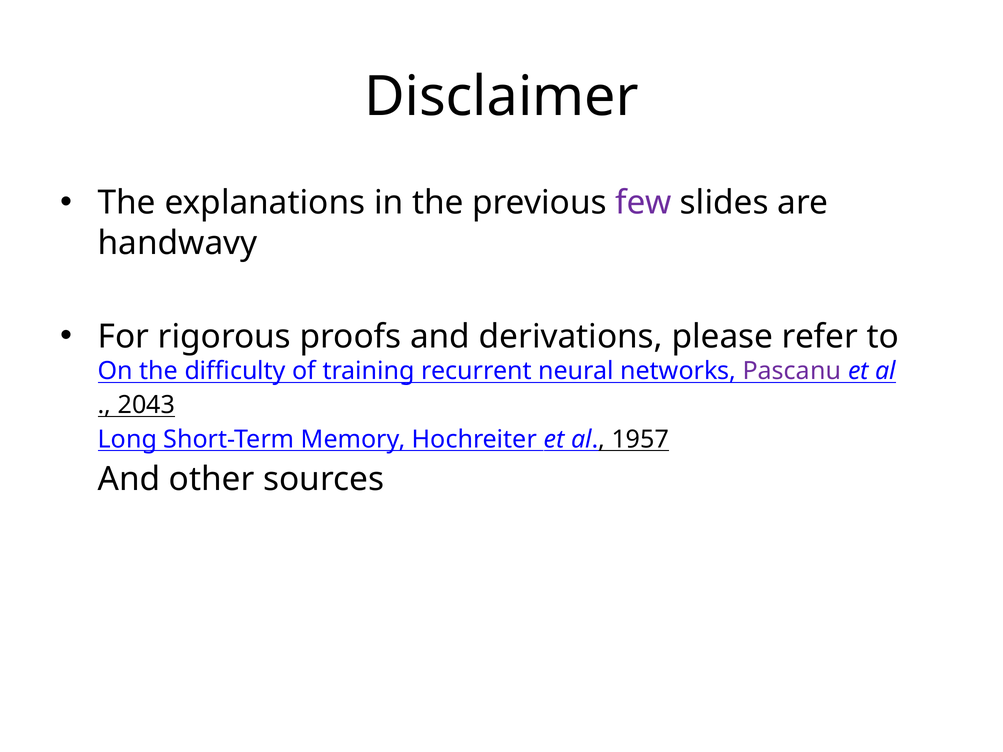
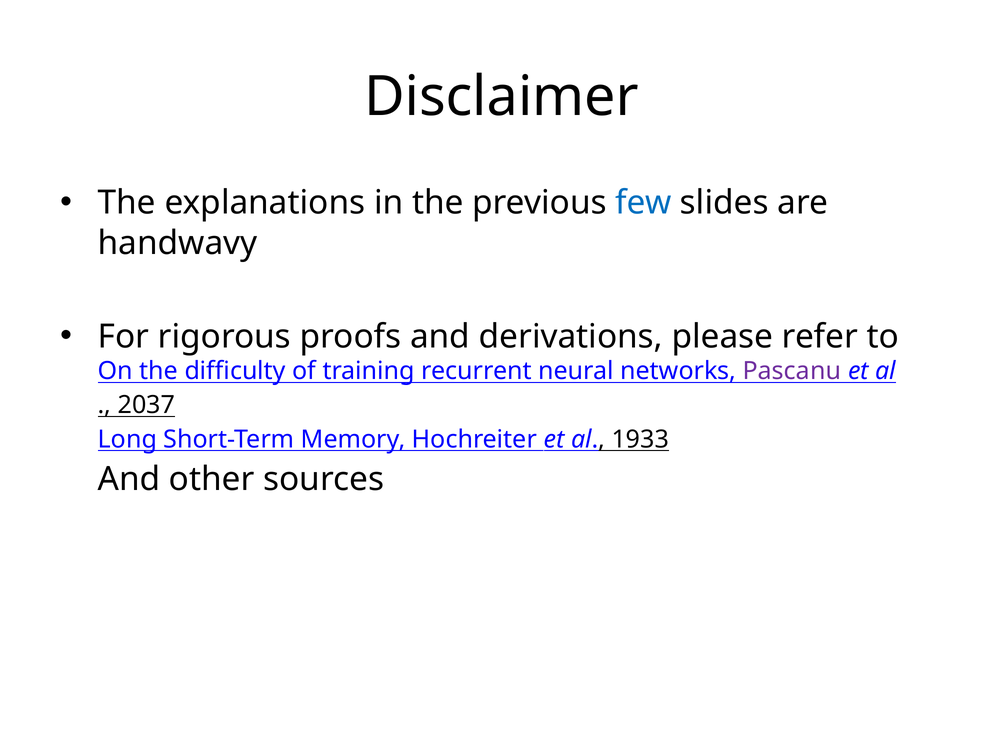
few colour: purple -> blue
2043: 2043 -> 2037
1957: 1957 -> 1933
